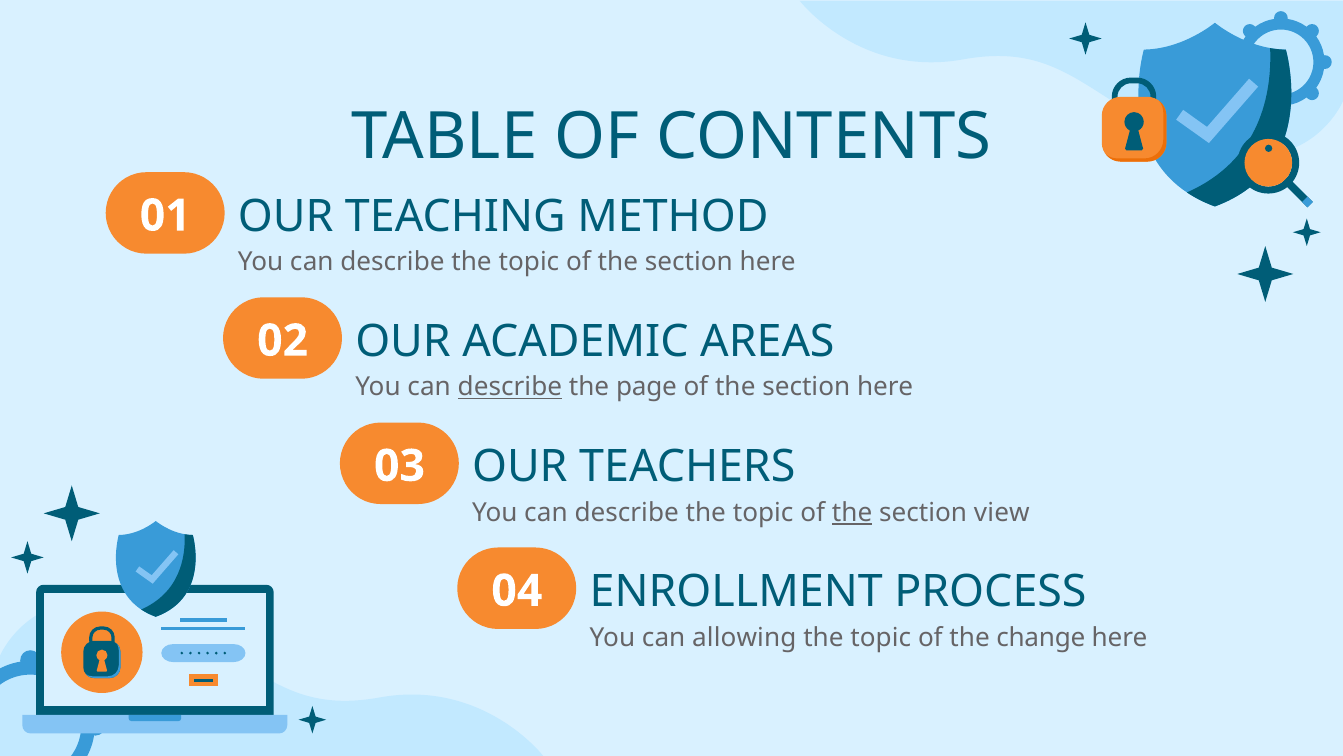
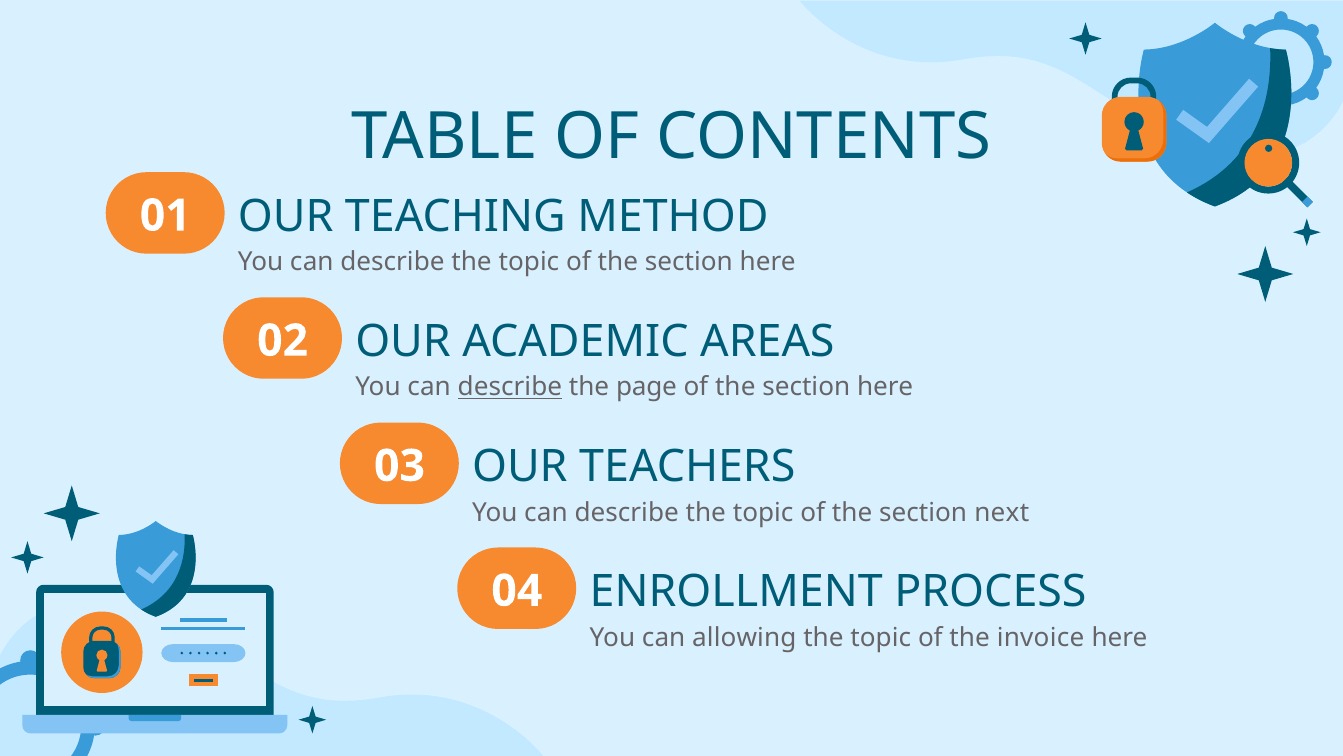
the at (852, 512) underline: present -> none
view: view -> next
change: change -> invoice
